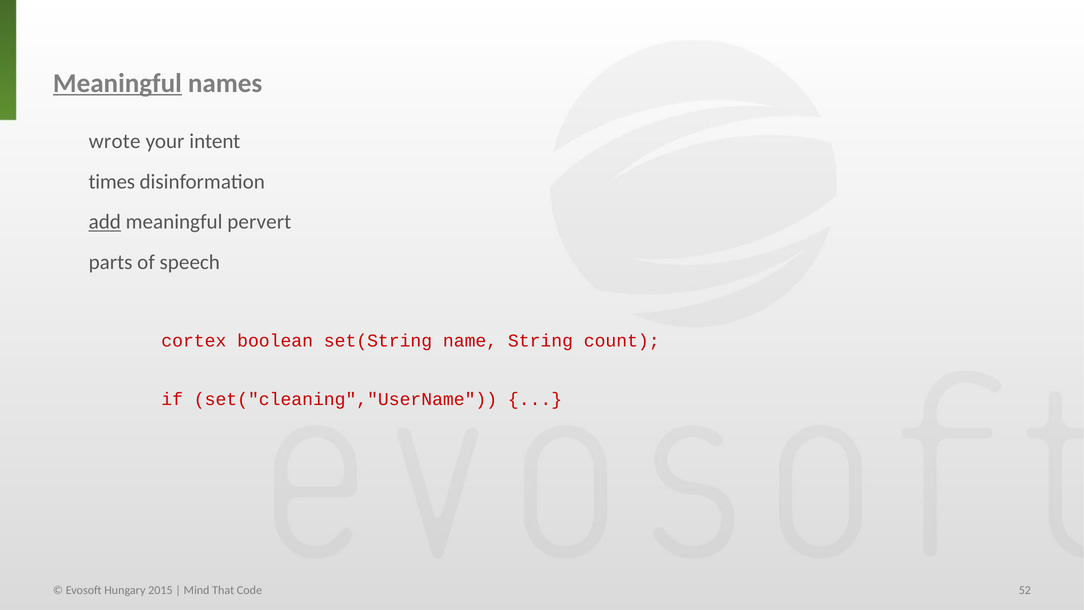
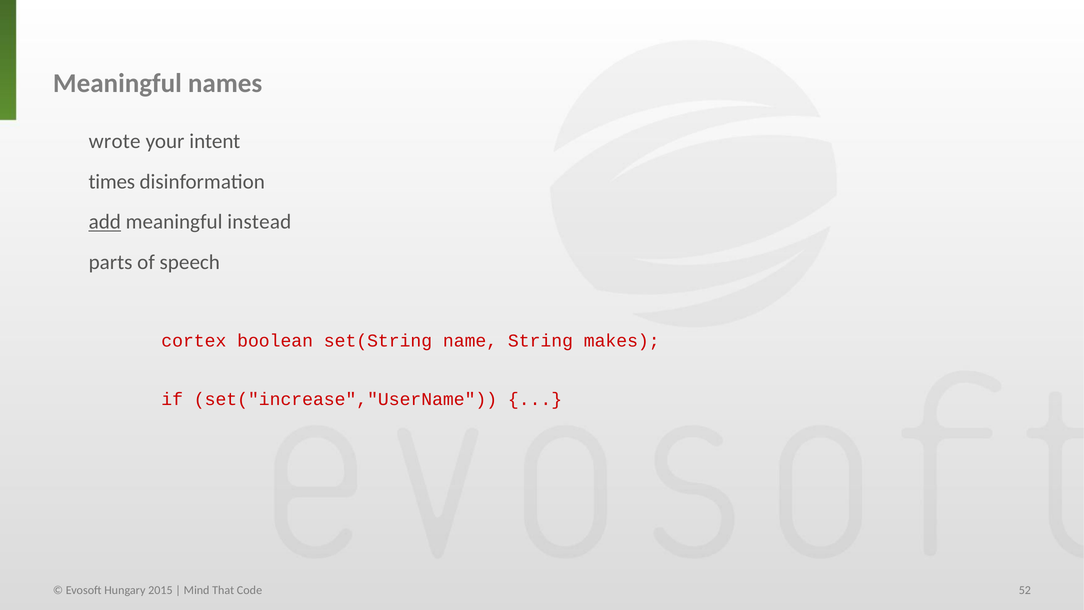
Meaningful at (117, 83) underline: present -> none
pervert: pervert -> instead
count: count -> makes
set("cleaning","UserName: set("cleaning","UserName -> set("increase","UserName
